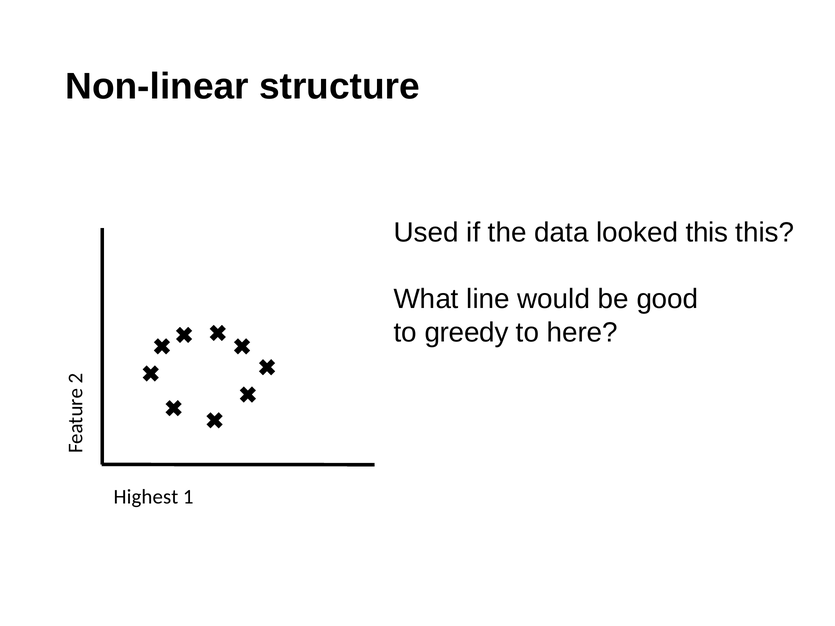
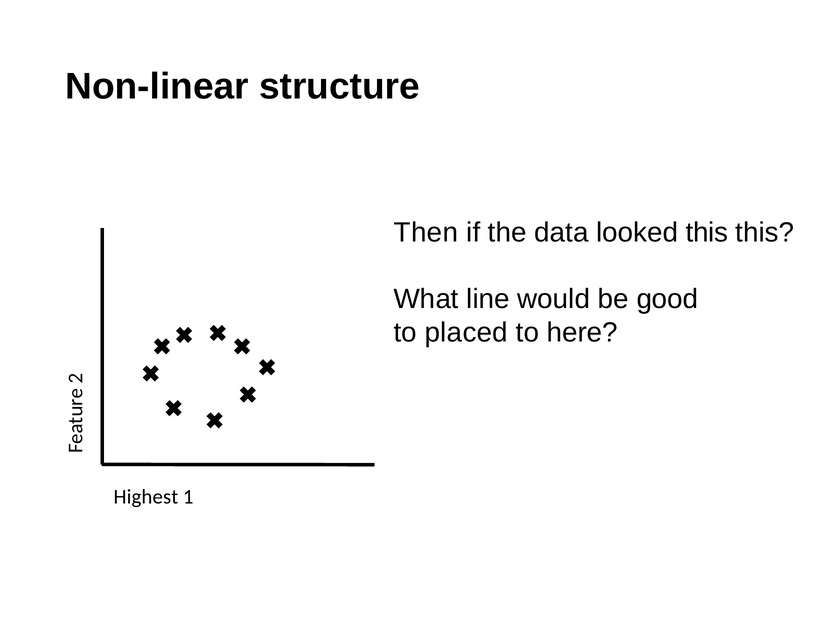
Used: Used -> Then
greedy: greedy -> placed
